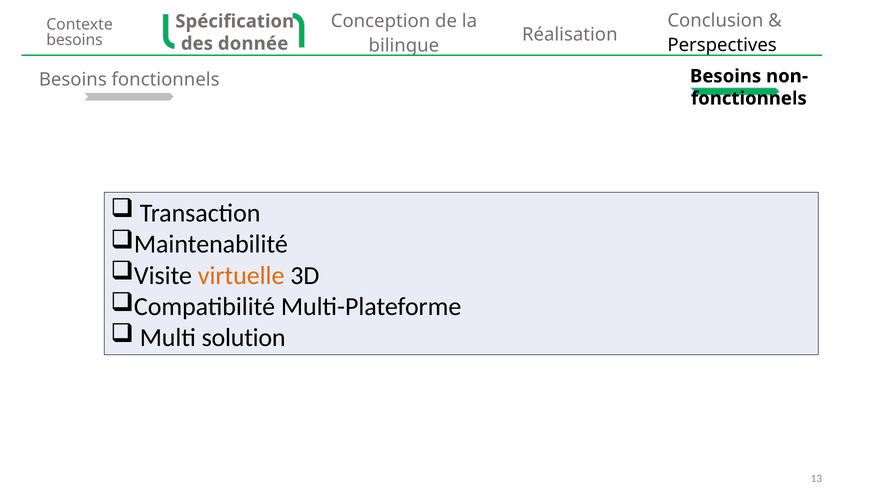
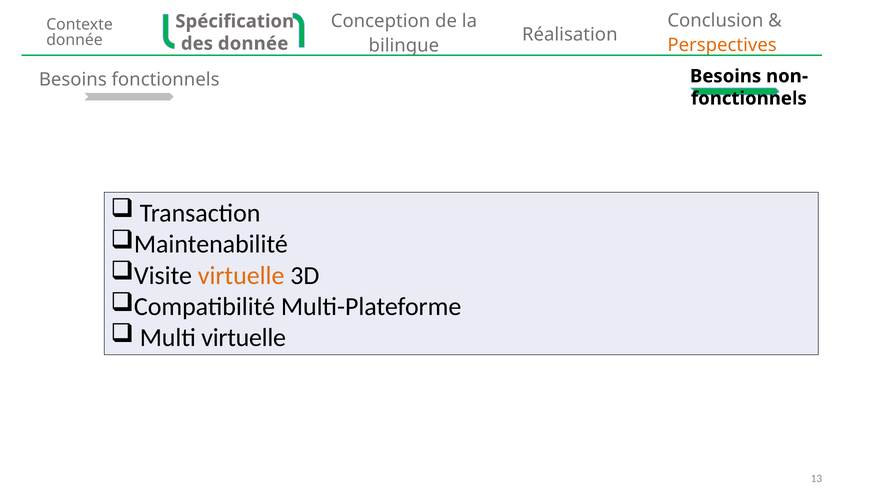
besoins at (75, 40): besoins -> donnée
Perspectives colour: black -> orange
Multi solution: solution -> virtuelle
